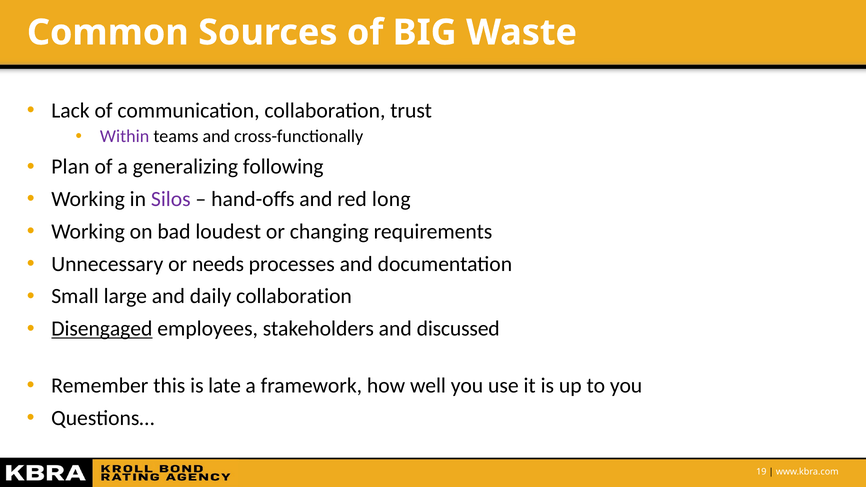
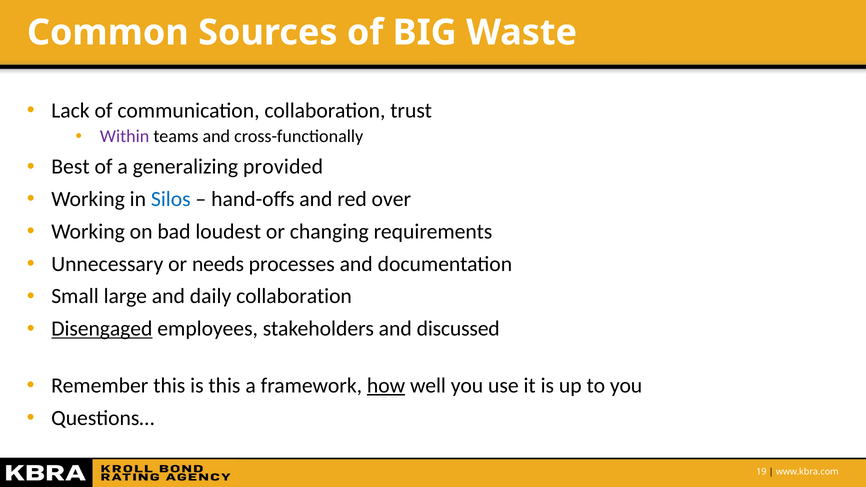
Plan: Plan -> Best
following: following -> provided
Silos colour: purple -> blue
long: long -> over
is late: late -> this
how underline: none -> present
